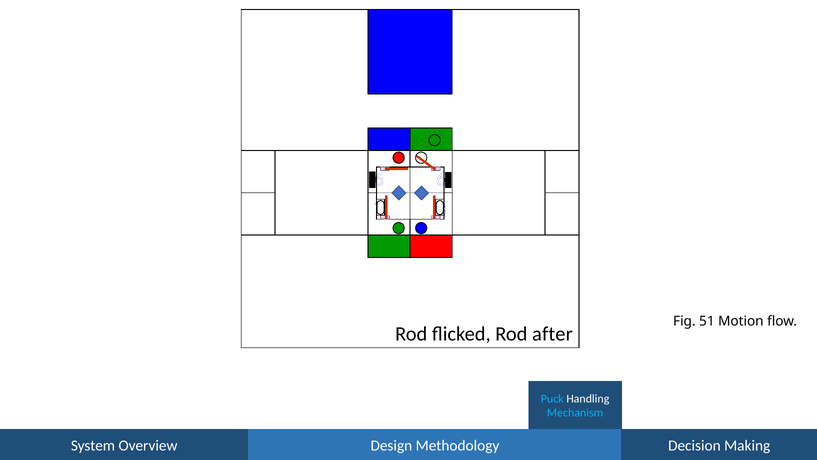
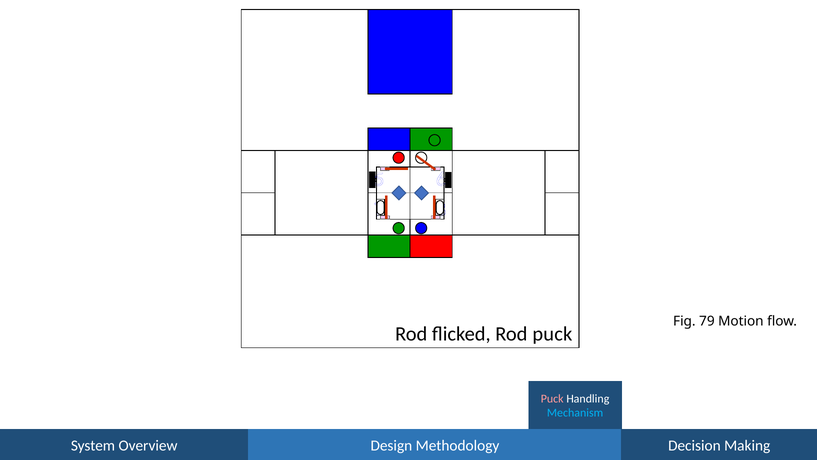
51: 51 -> 79
Rod after: after -> puck
Puck at (552, 398) colour: light blue -> pink
